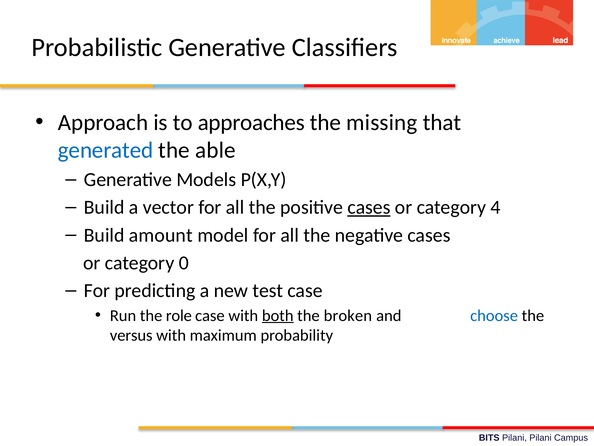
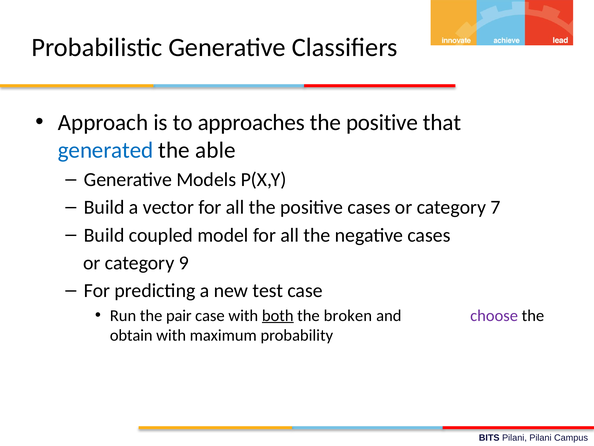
missing at (382, 122): missing -> positive
cases at (369, 207) underline: present -> none
4: 4 -> 7
amount: amount -> coupled
0: 0 -> 9
role: role -> pair
choose colour: blue -> purple
versus: versus -> obtain
